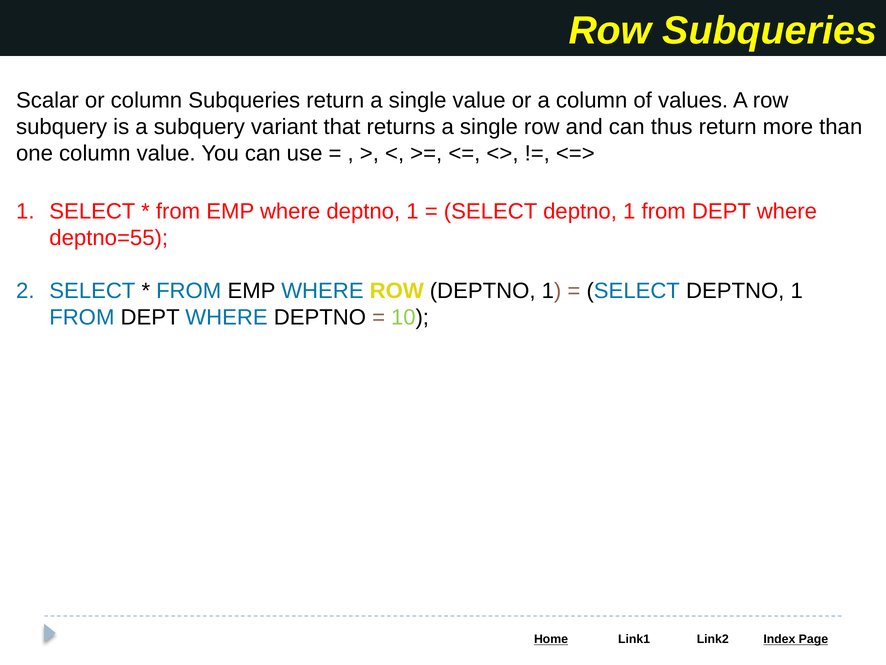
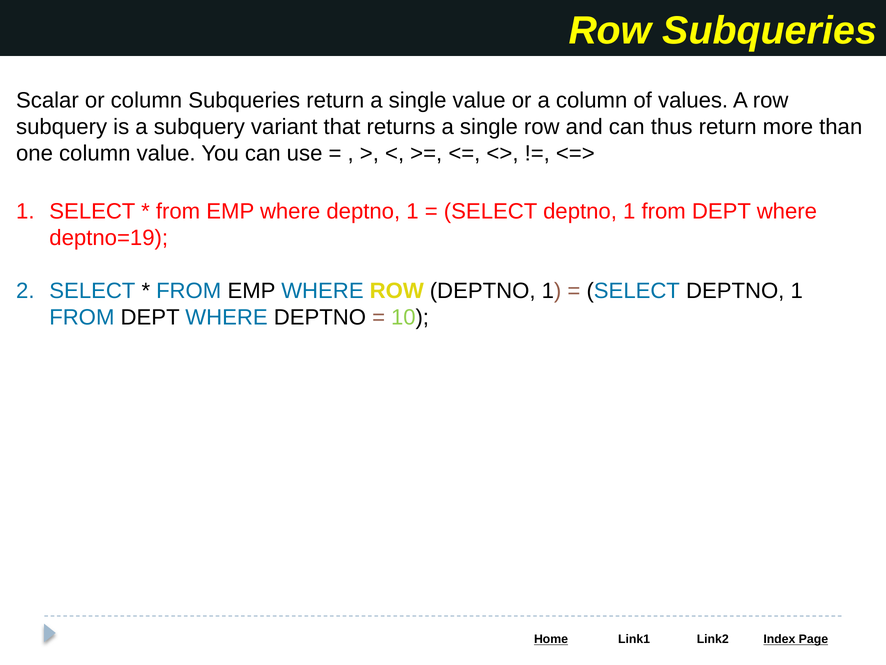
deptno=55: deptno=55 -> deptno=19
